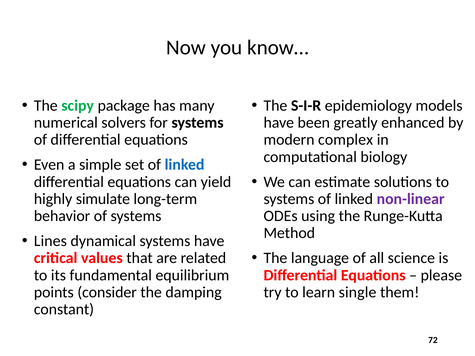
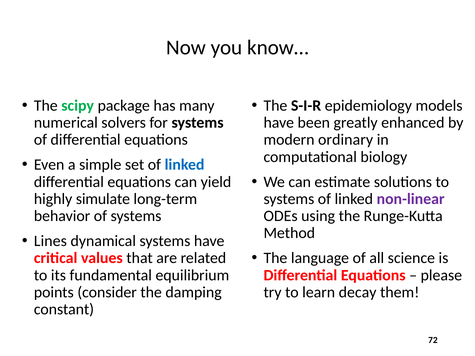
complex: complex -> ordinary
single: single -> decay
